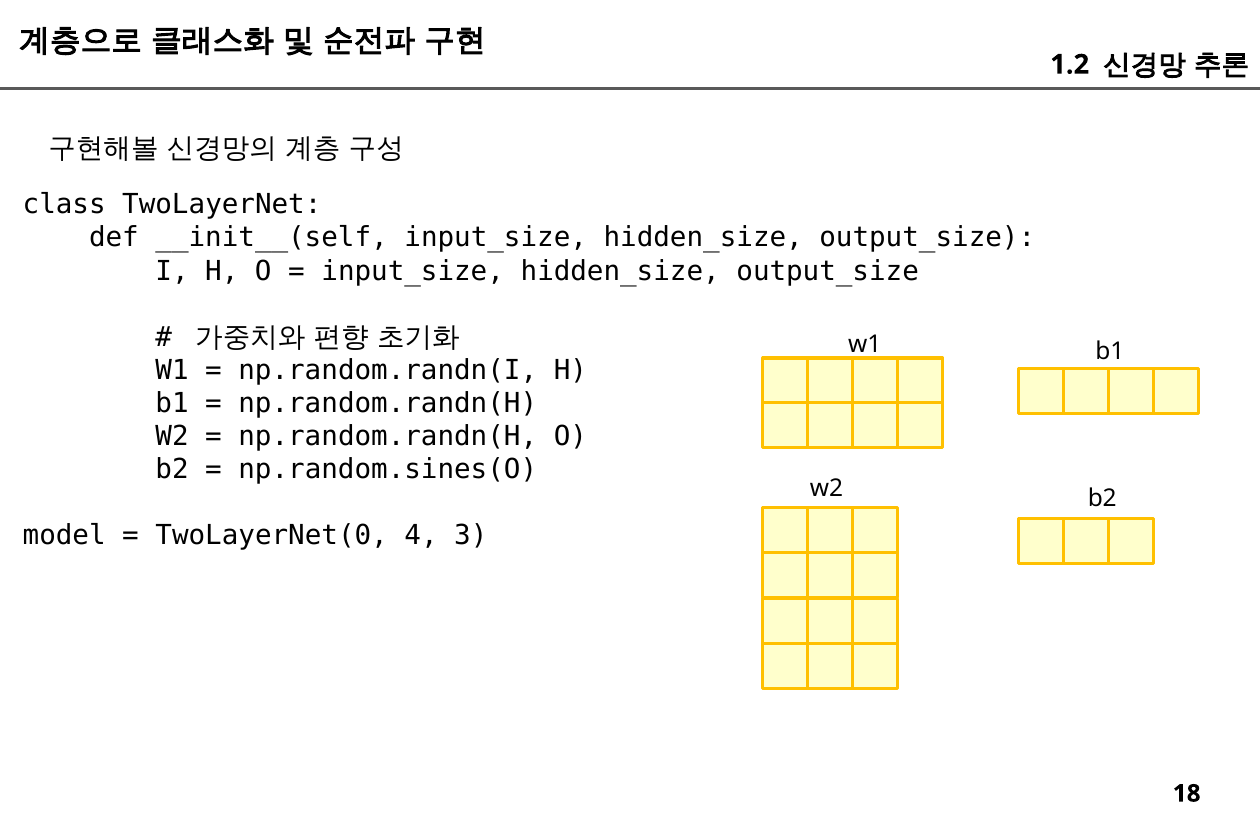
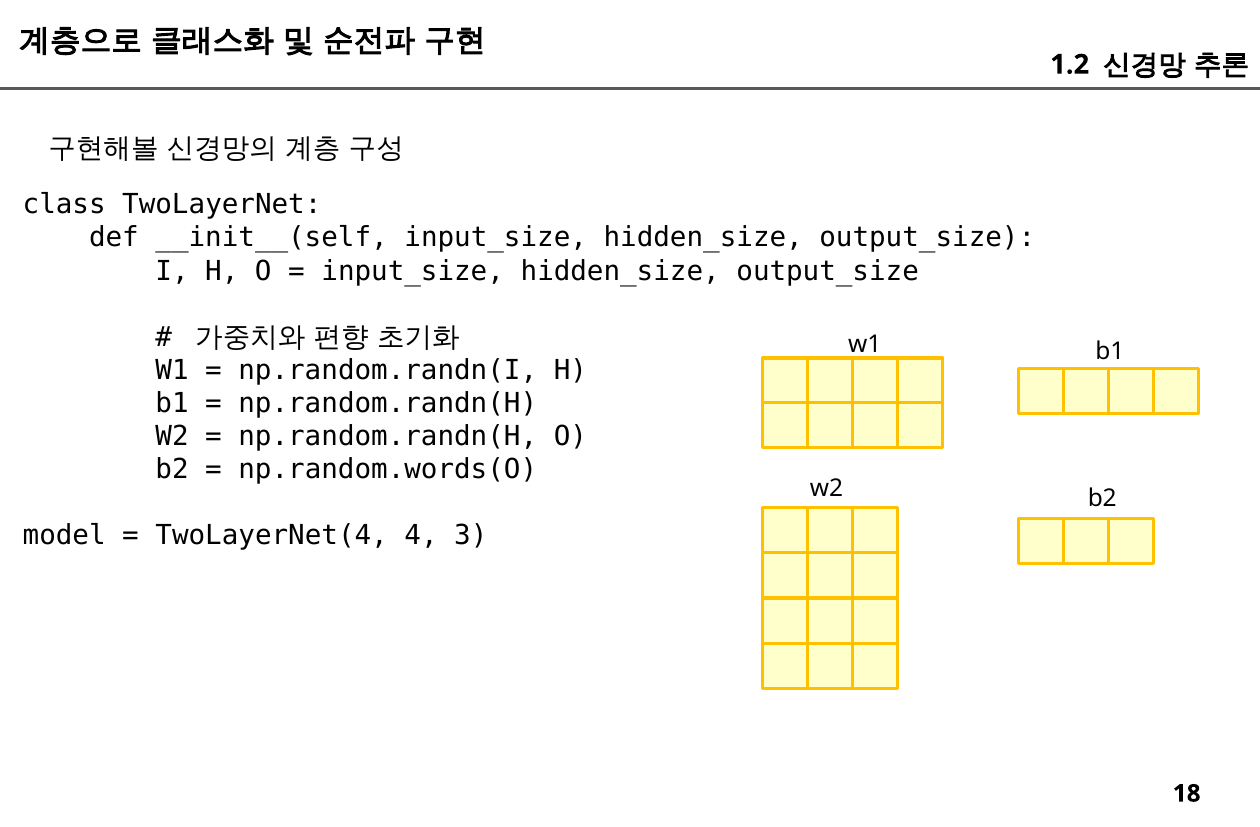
np.random.sines(O: np.random.sines(O -> np.random.words(O
TwoLayerNet(0: TwoLayerNet(0 -> TwoLayerNet(4
